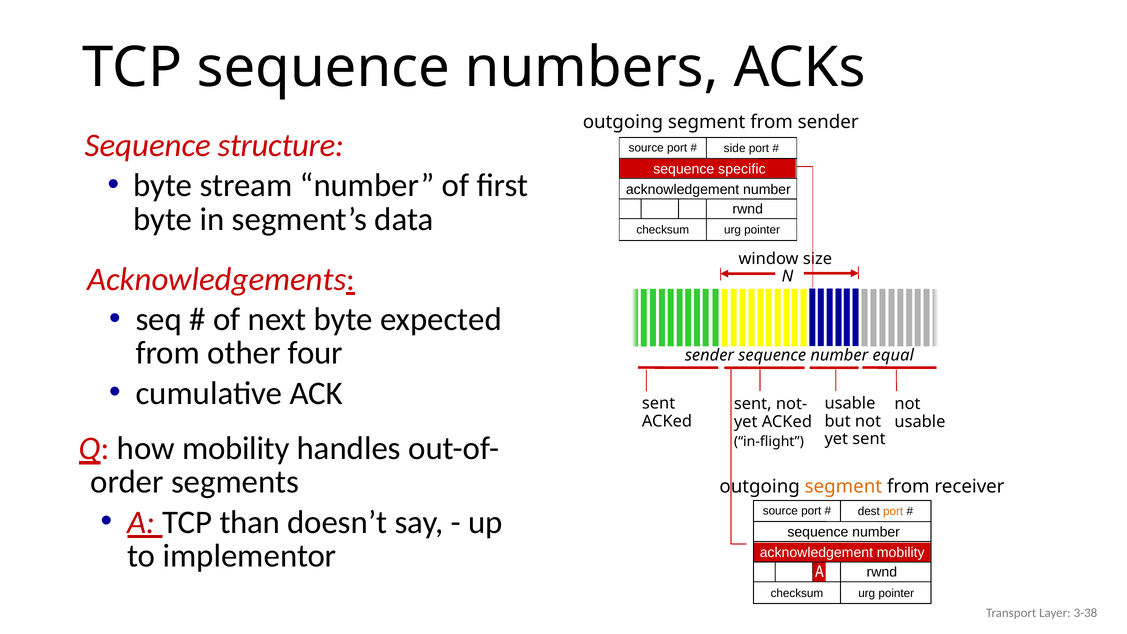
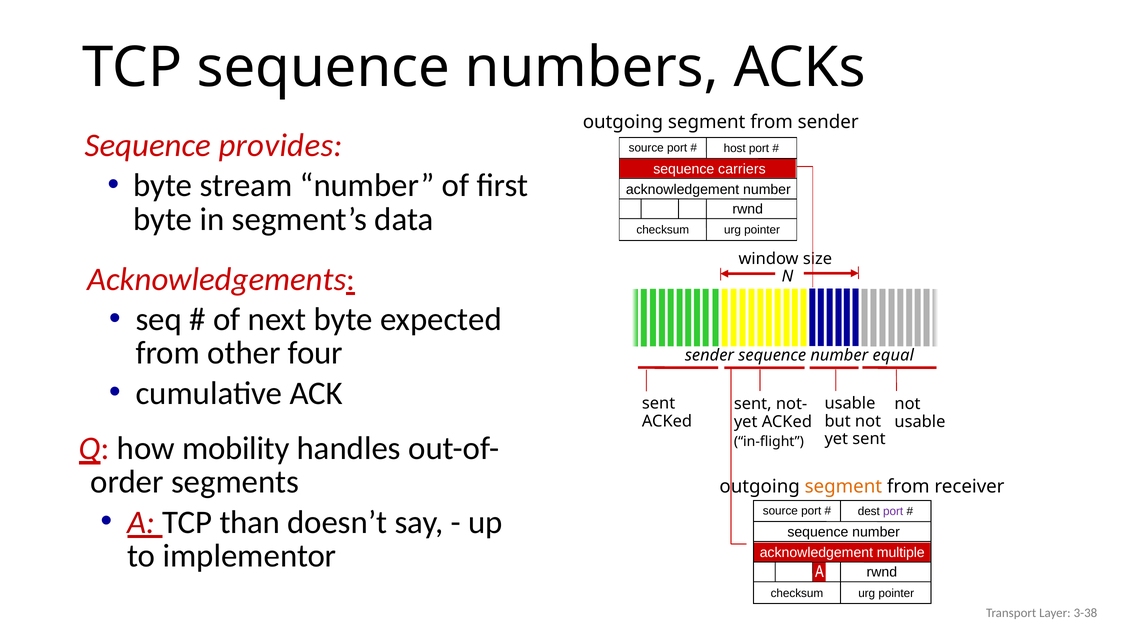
structure: structure -> provides
side: side -> host
specific: specific -> carriers
port at (893, 511) colour: orange -> purple
acknowledgement mobility: mobility -> multiple
